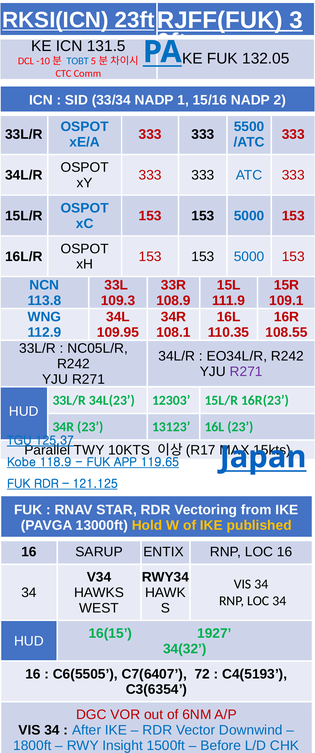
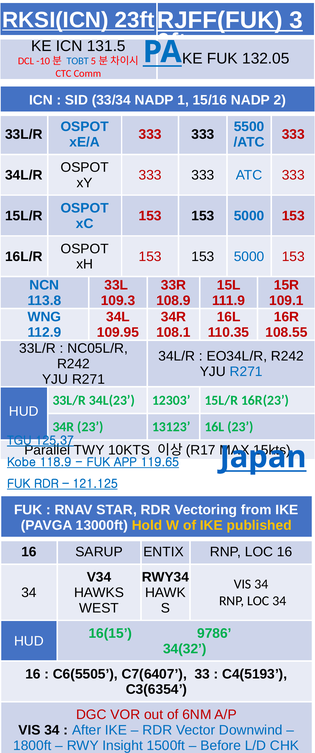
R271 at (246, 372) colour: purple -> blue
1927: 1927 -> 9786
72: 72 -> 33
